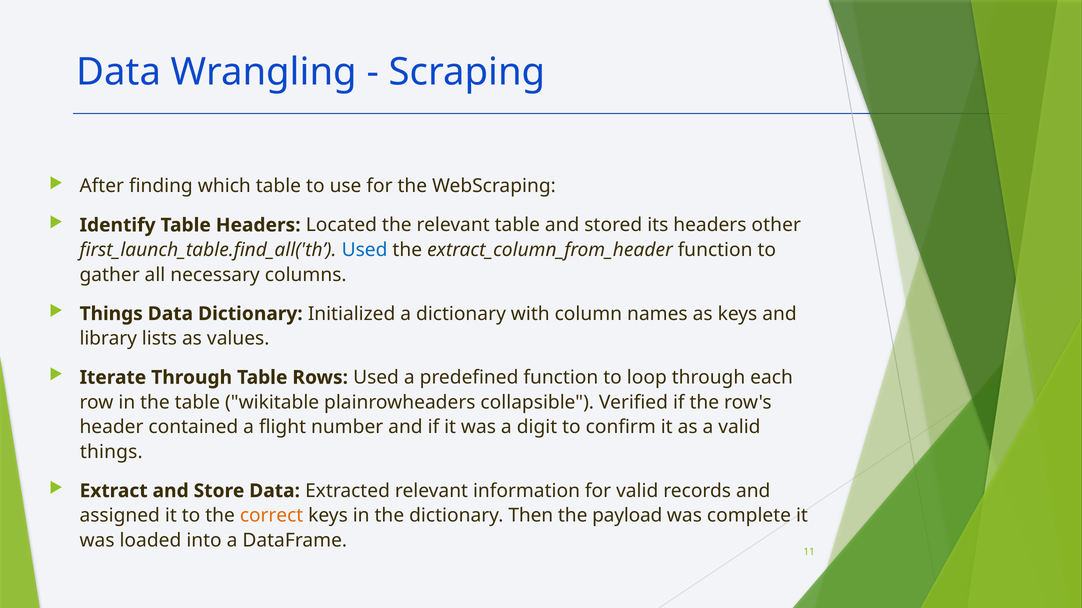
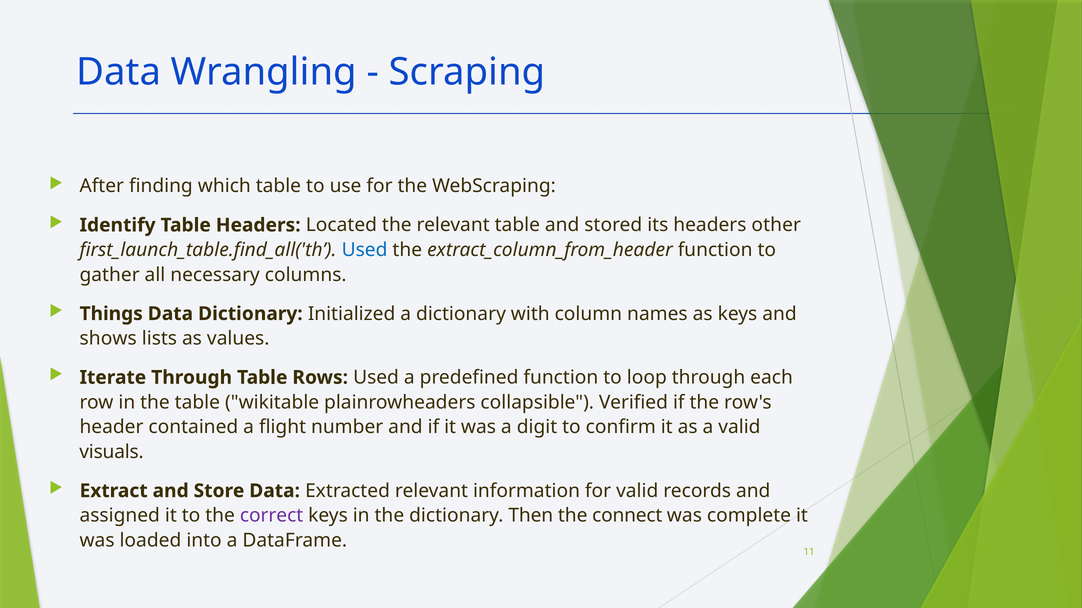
library: library -> shows
things at (111, 452): things -> visuals
correct colour: orange -> purple
payload: payload -> connect
